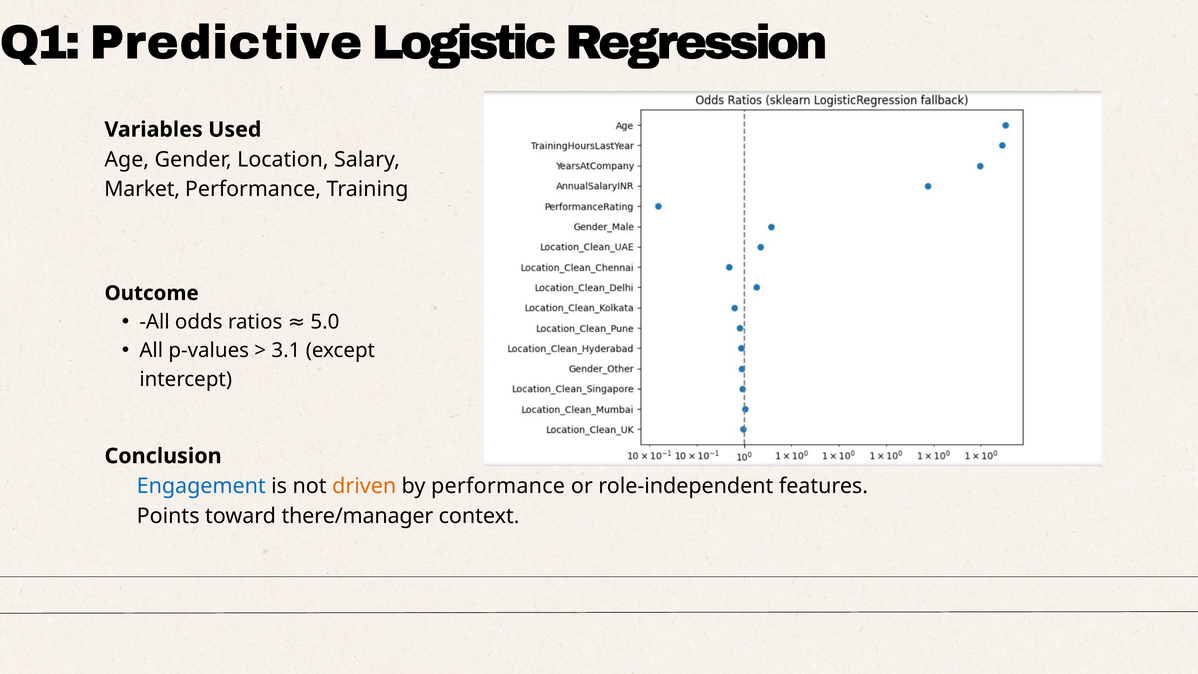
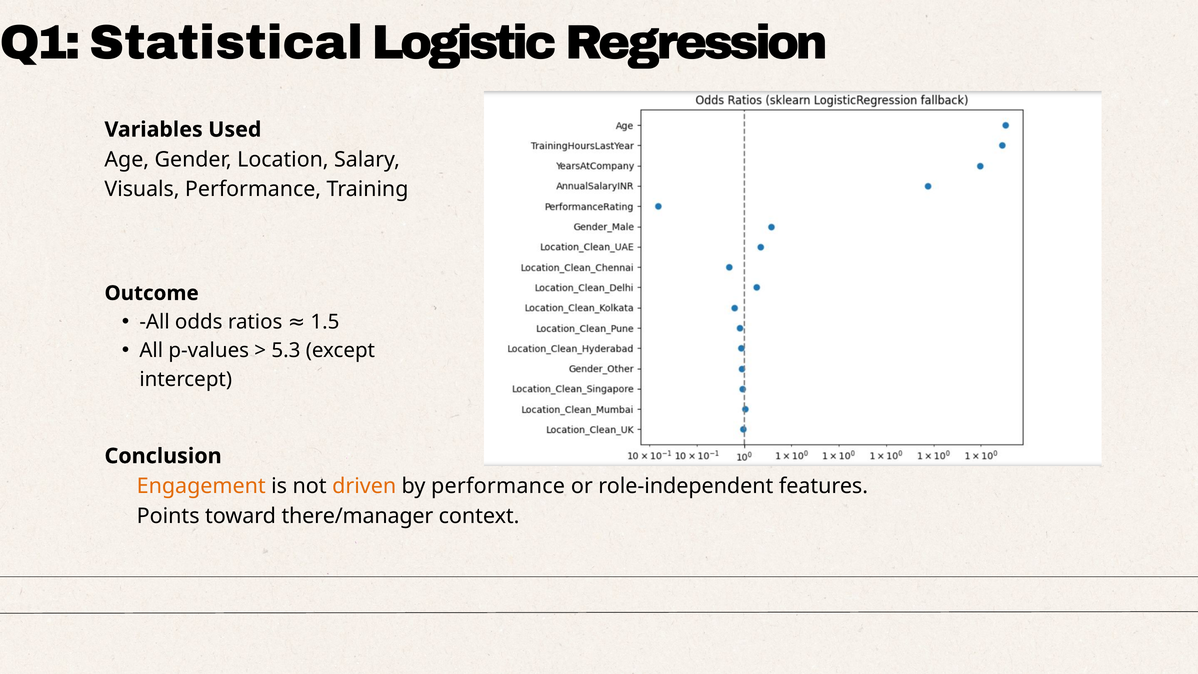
Predictive: Predictive -> Statistical
Market: Market -> Visuals
5.0: 5.0 -> 1.5
3.1: 3.1 -> 5.3
Engagement colour: blue -> orange
